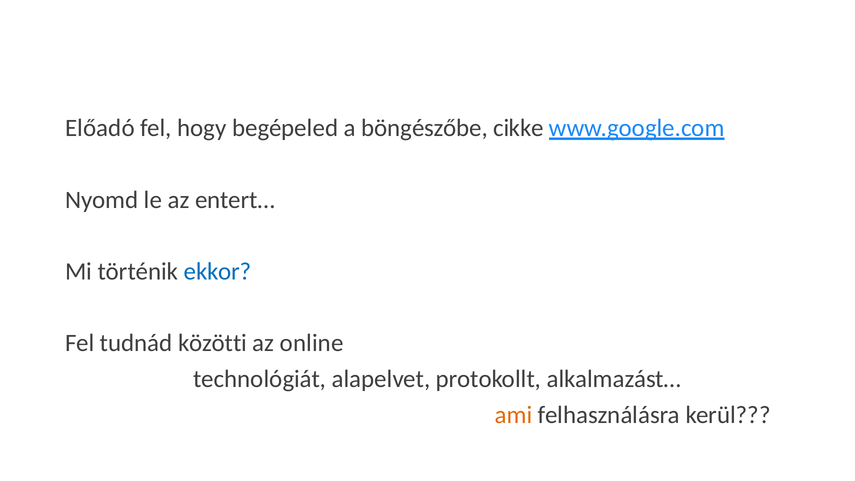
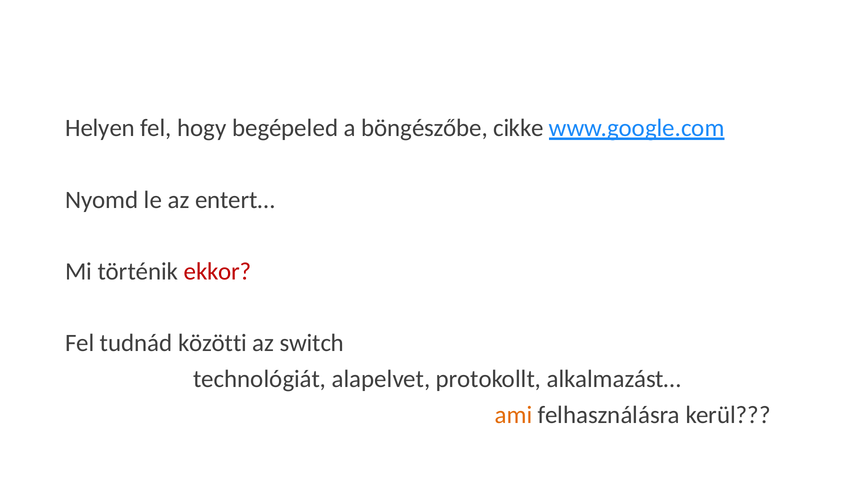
Előadó: Előadó -> Helyen
ekkor colour: blue -> red
online: online -> switch
